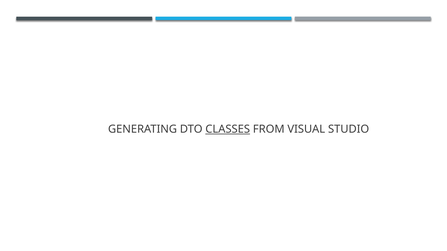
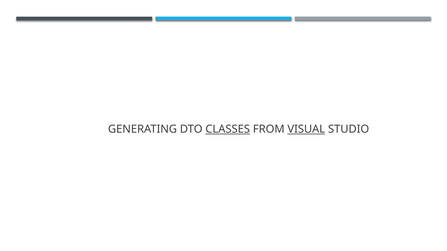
VISUAL underline: none -> present
